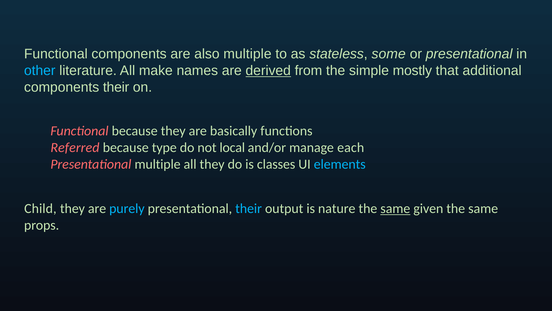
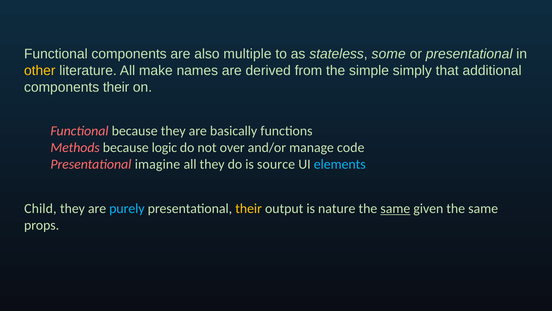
other colour: light blue -> yellow
derived underline: present -> none
mostly: mostly -> simply
Referred: Referred -> Methods
type: type -> logic
local: local -> over
each: each -> code
Presentational multiple: multiple -> imagine
classes: classes -> source
their at (249, 208) colour: light blue -> yellow
